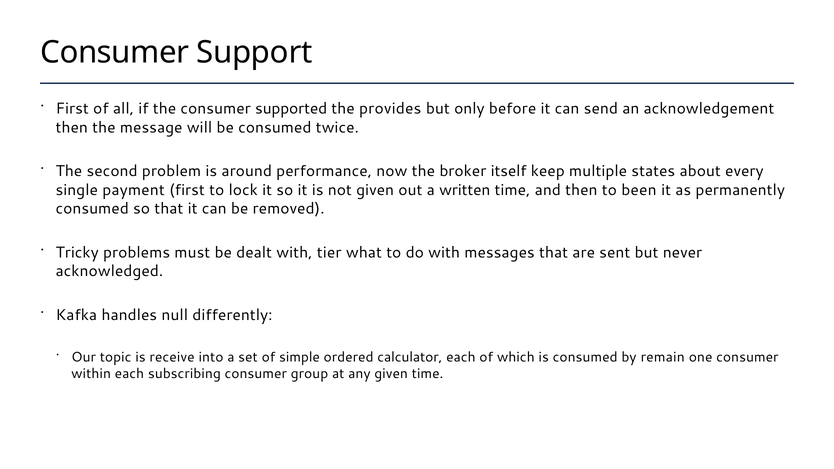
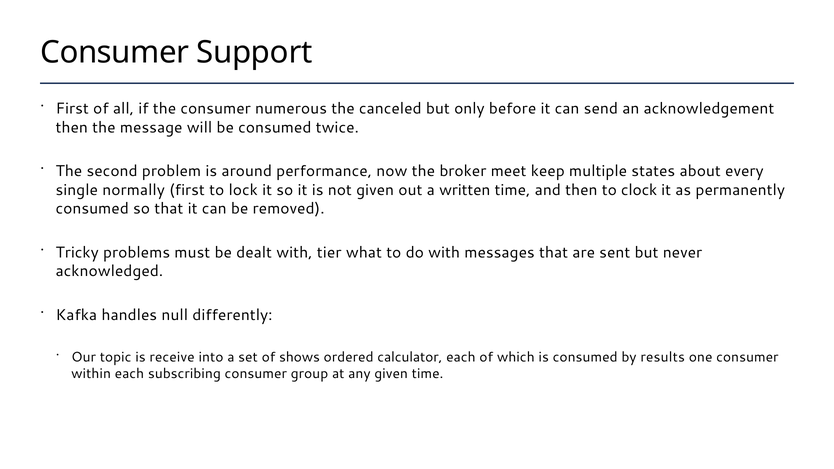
supported: supported -> numerous
provides: provides -> canceled
itself: itself -> meet
payment: payment -> normally
been: been -> clock
simple: simple -> shows
remain: remain -> results
